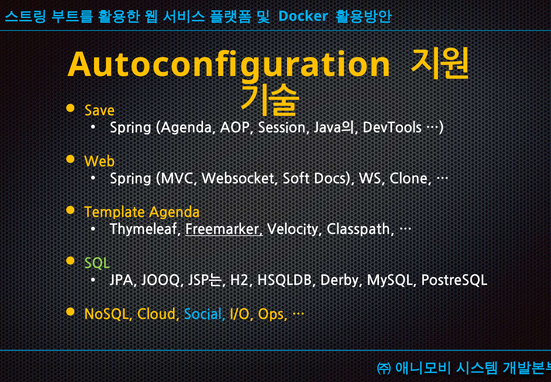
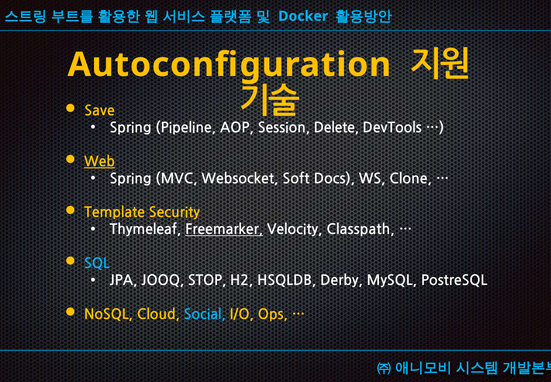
Spring Agenda: Agenda -> Pipeline
Java의: Java의 -> Delete
Web underline: none -> present
Template Agenda: Agenda -> Security
SQL colour: light green -> light blue
JSP는: JSP는 -> STOP
